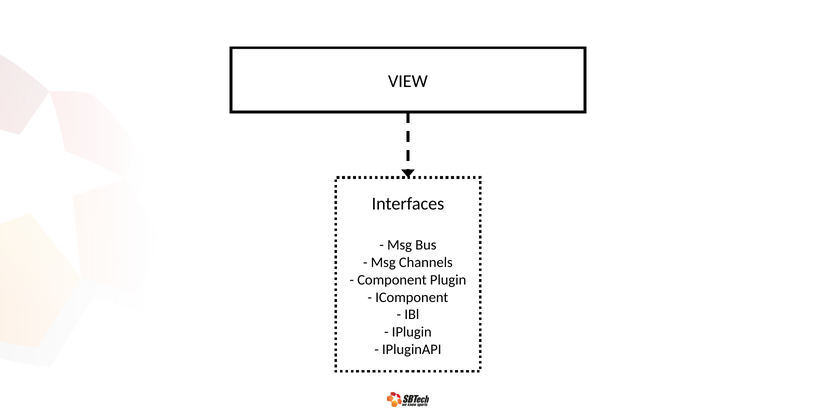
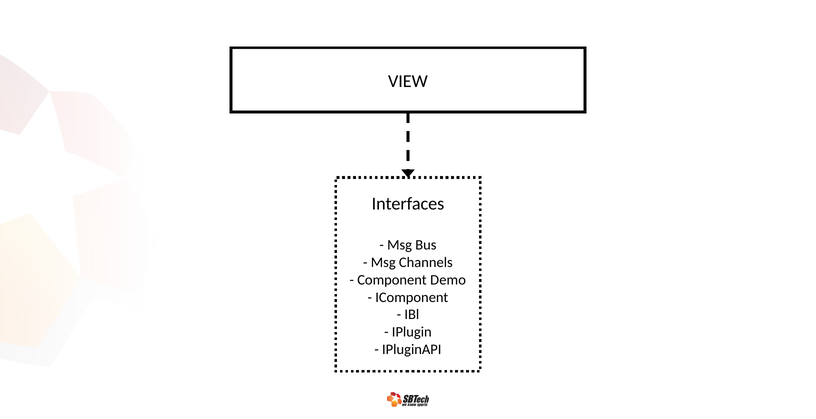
Plugin: Plugin -> Demo
